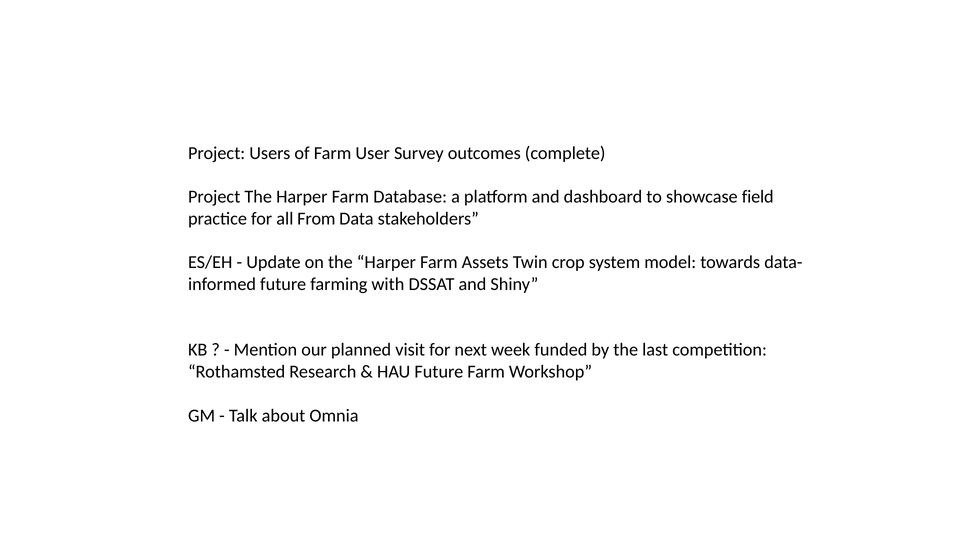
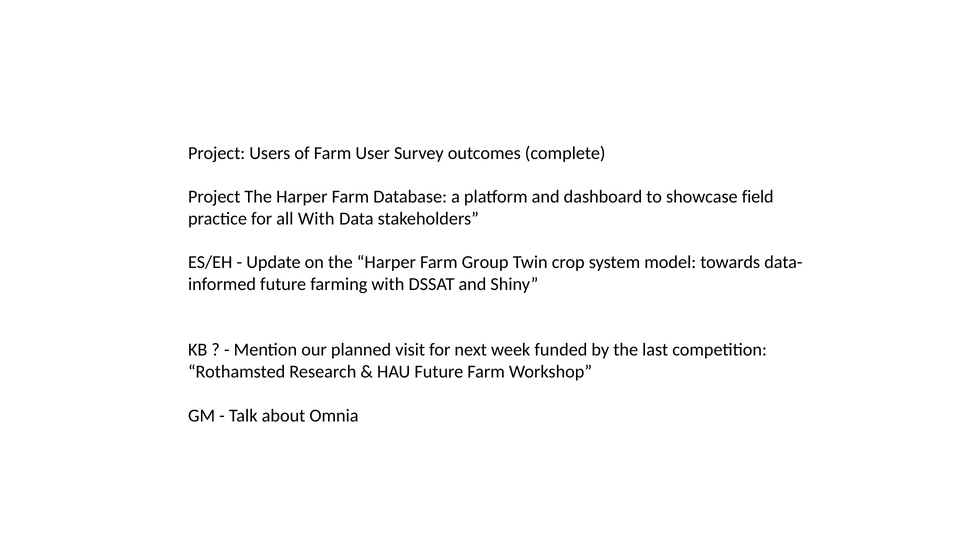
all From: From -> With
Assets: Assets -> Group
